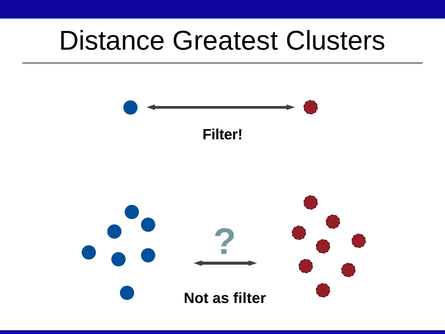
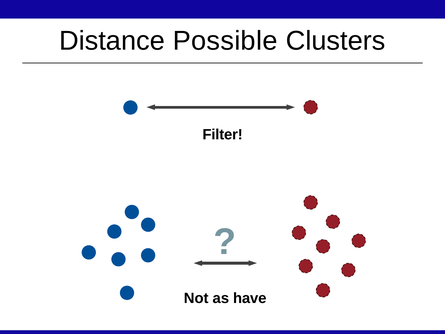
Greatest: Greatest -> Possible
as filter: filter -> have
